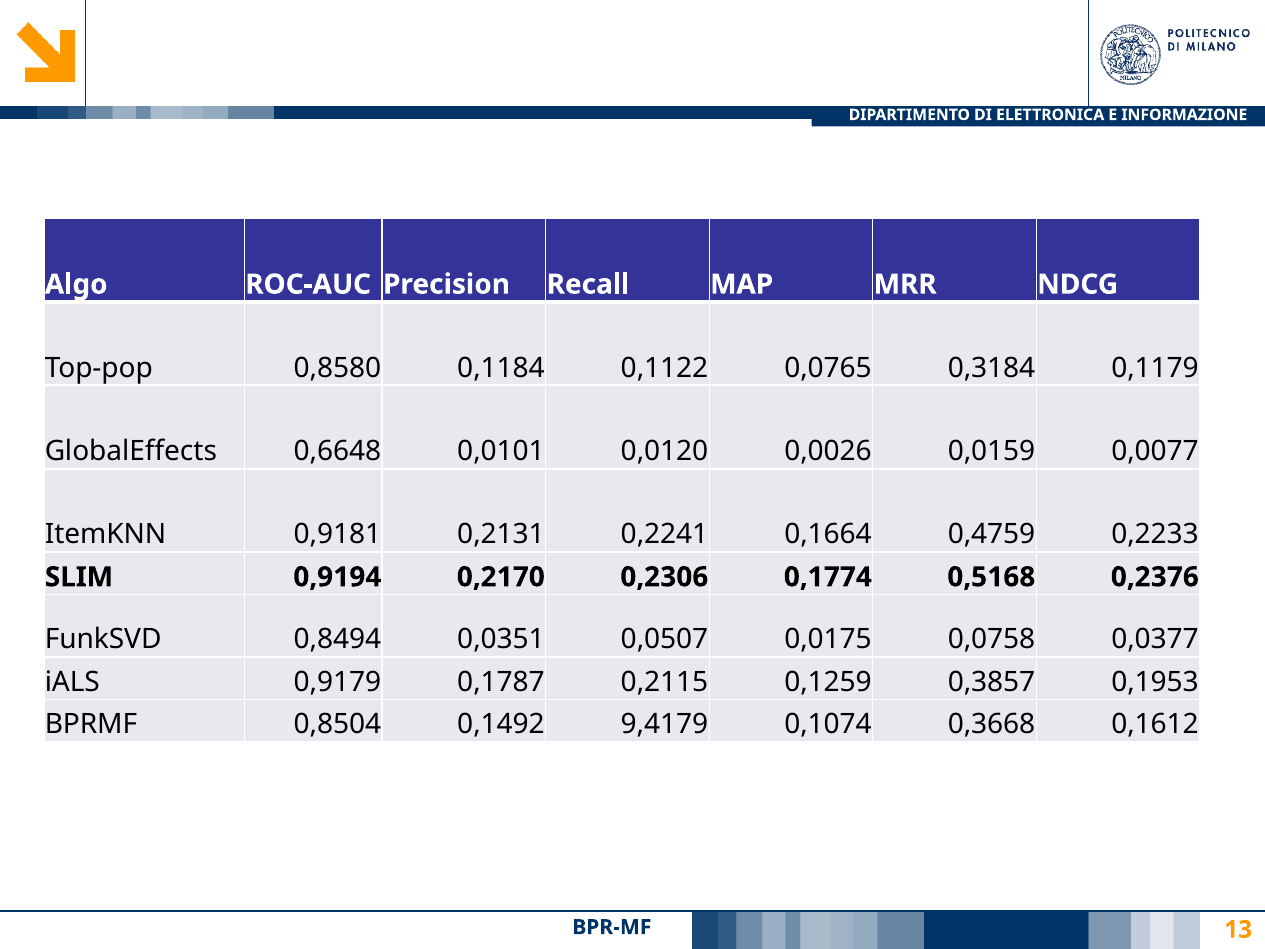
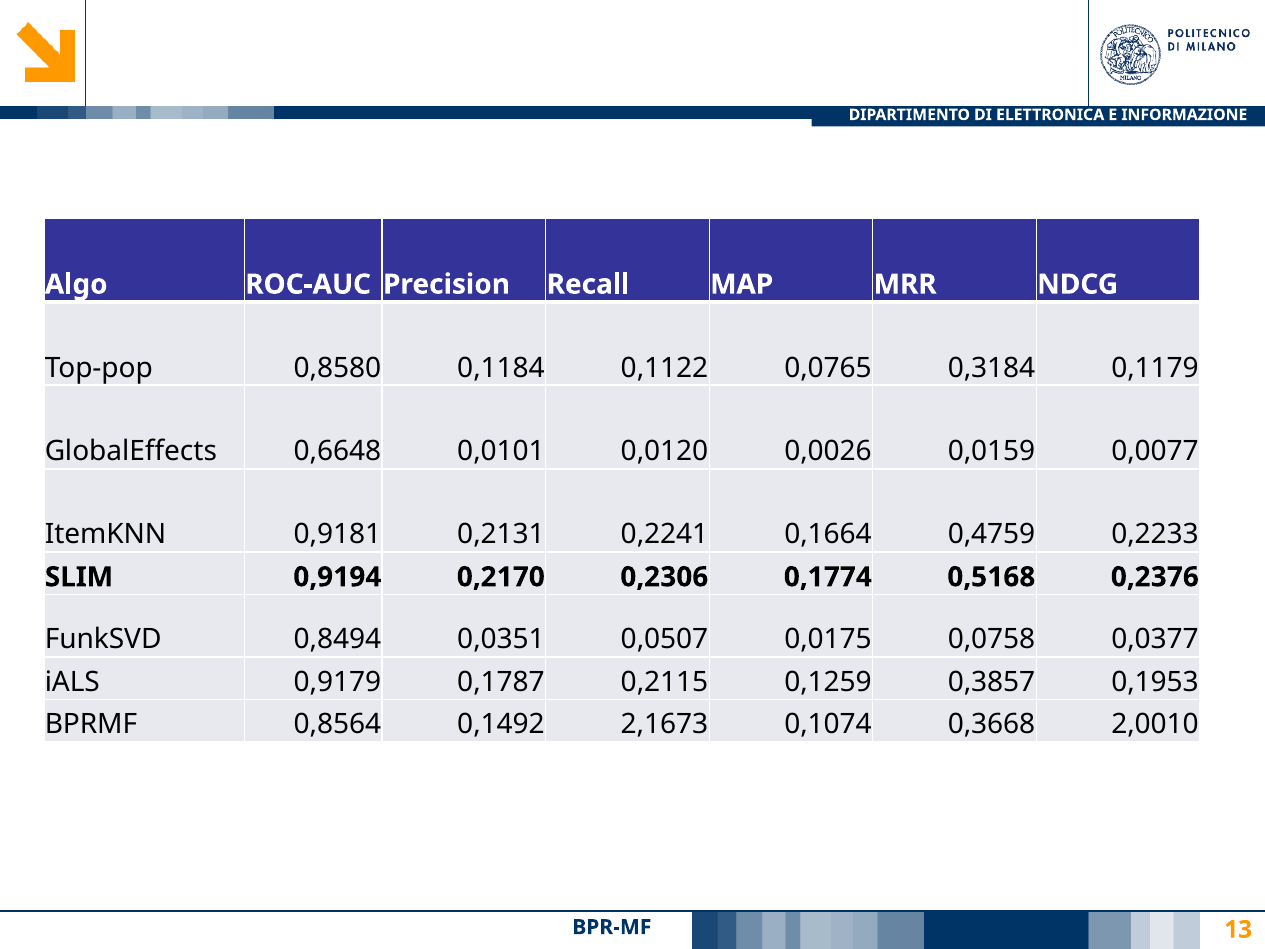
0,8504: 0,8504 -> 0,8564
9,4179: 9,4179 -> 2,1673
0,1612: 0,1612 -> 2,0010
